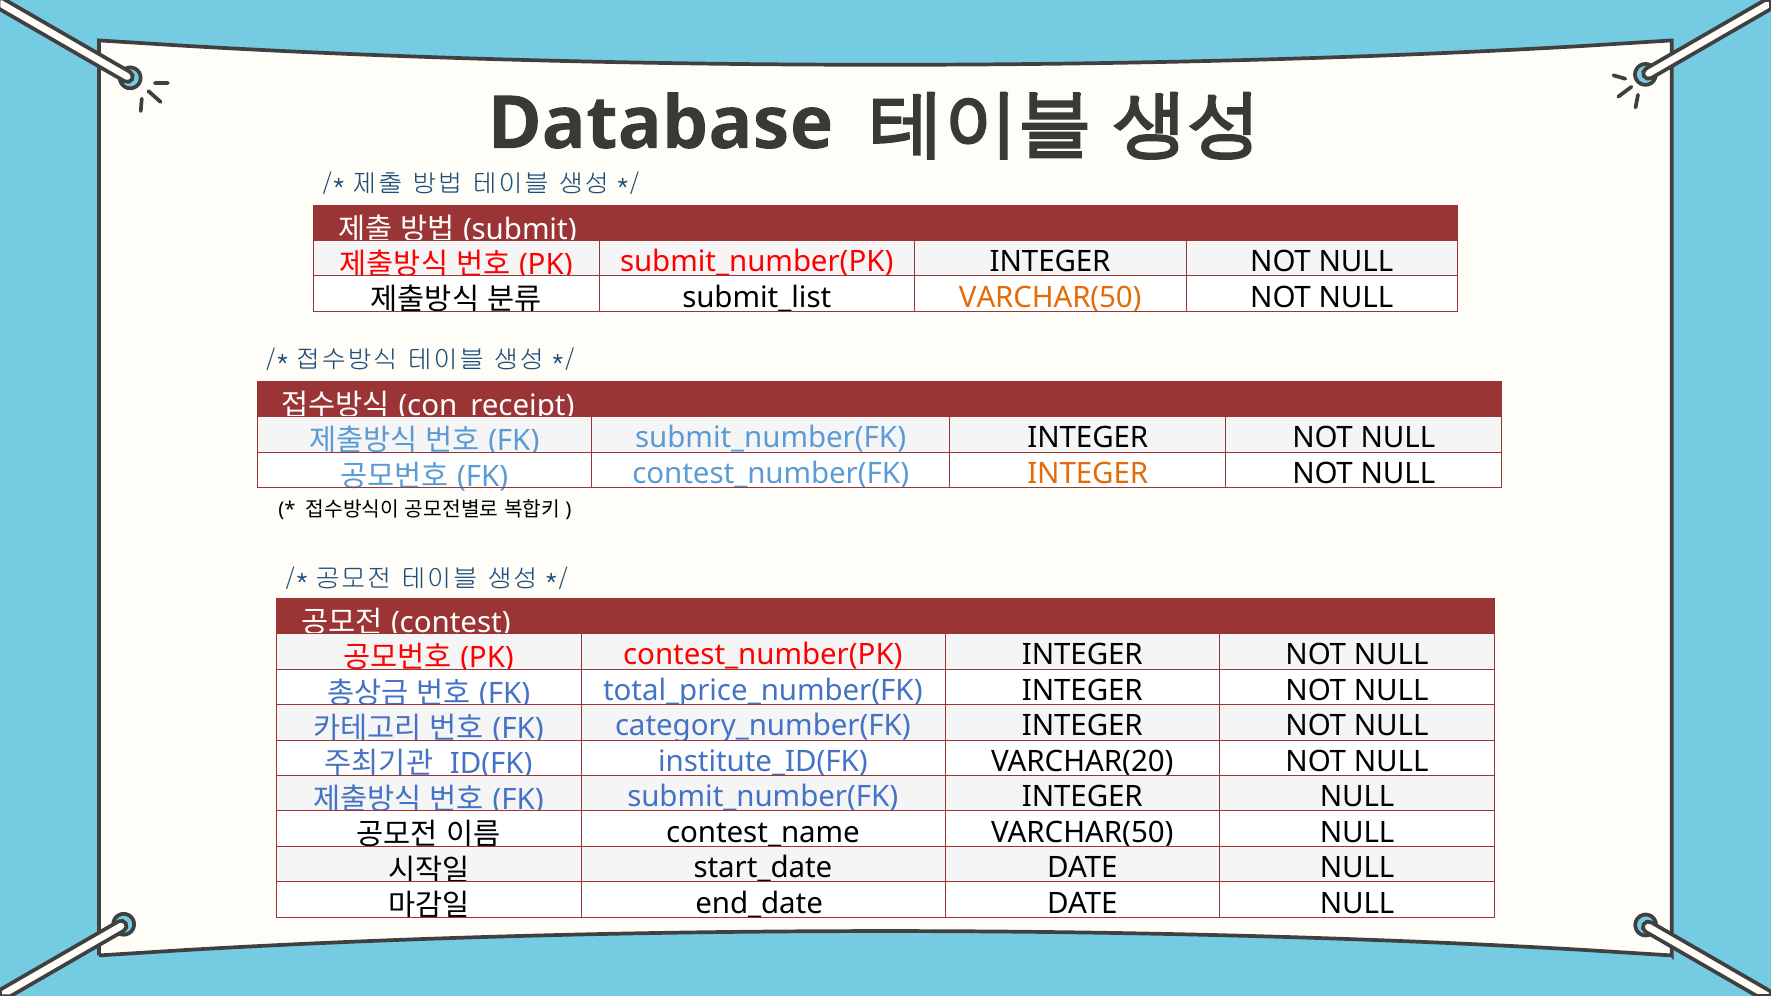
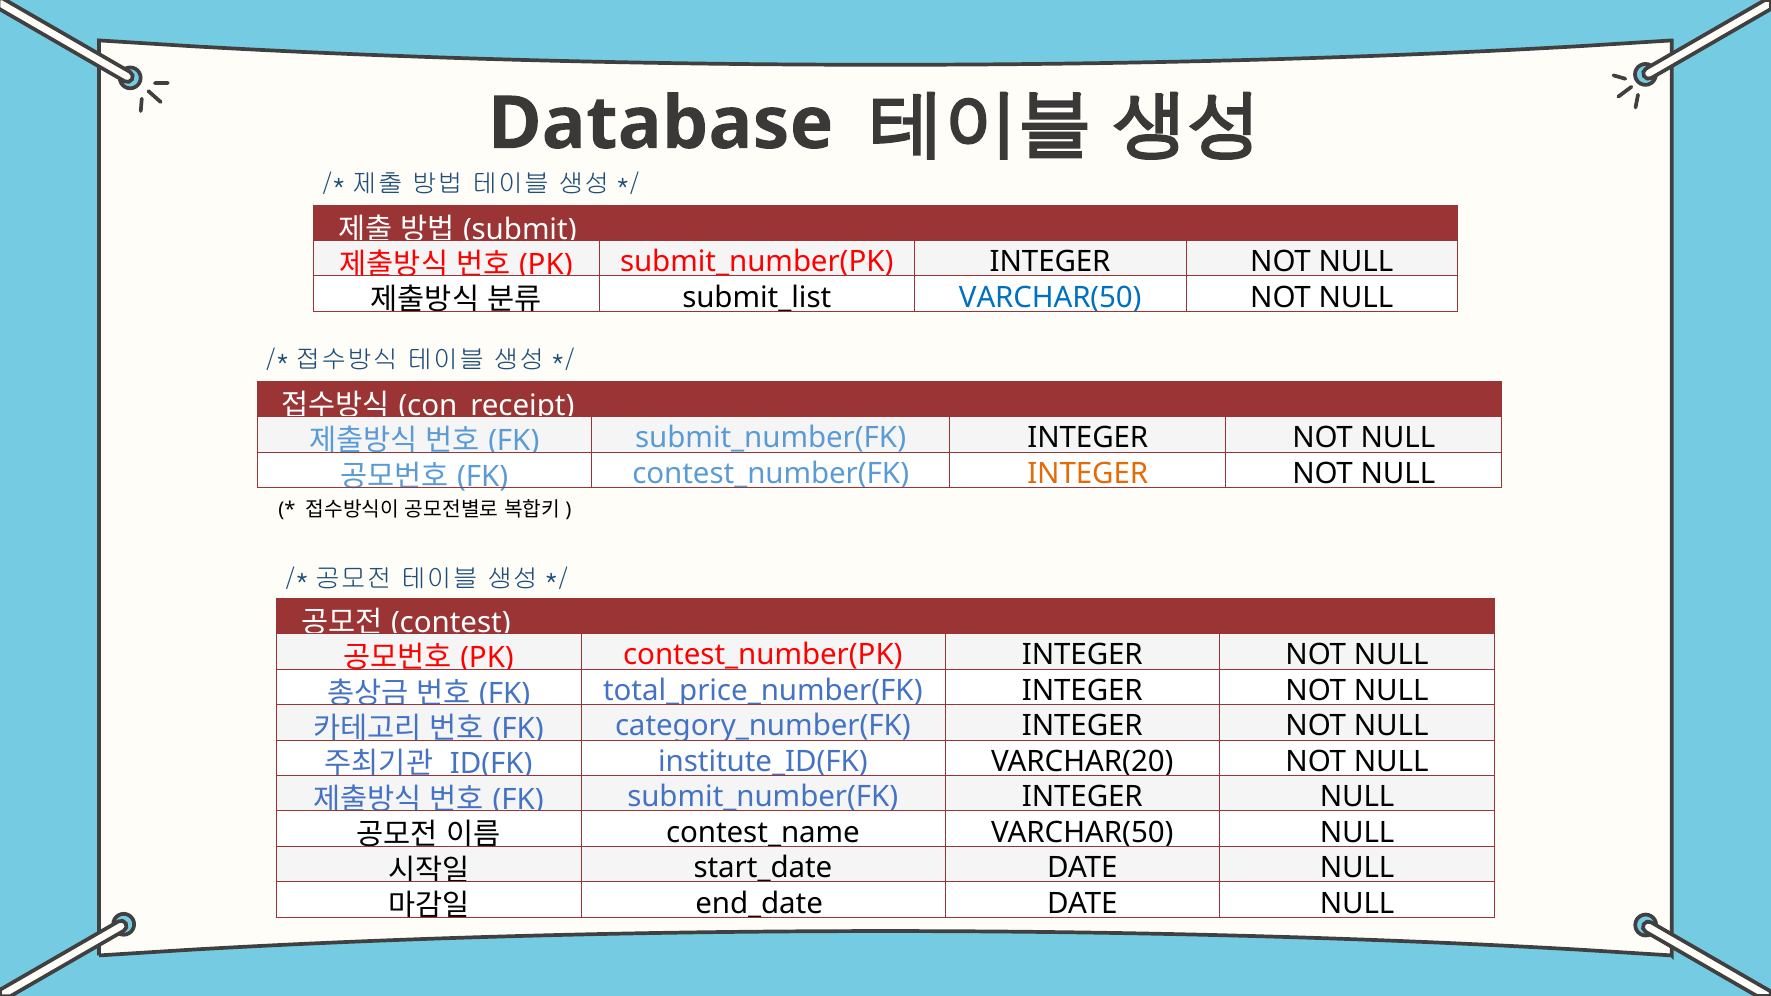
VARCHAR(50 at (1050, 298) colour: orange -> blue
